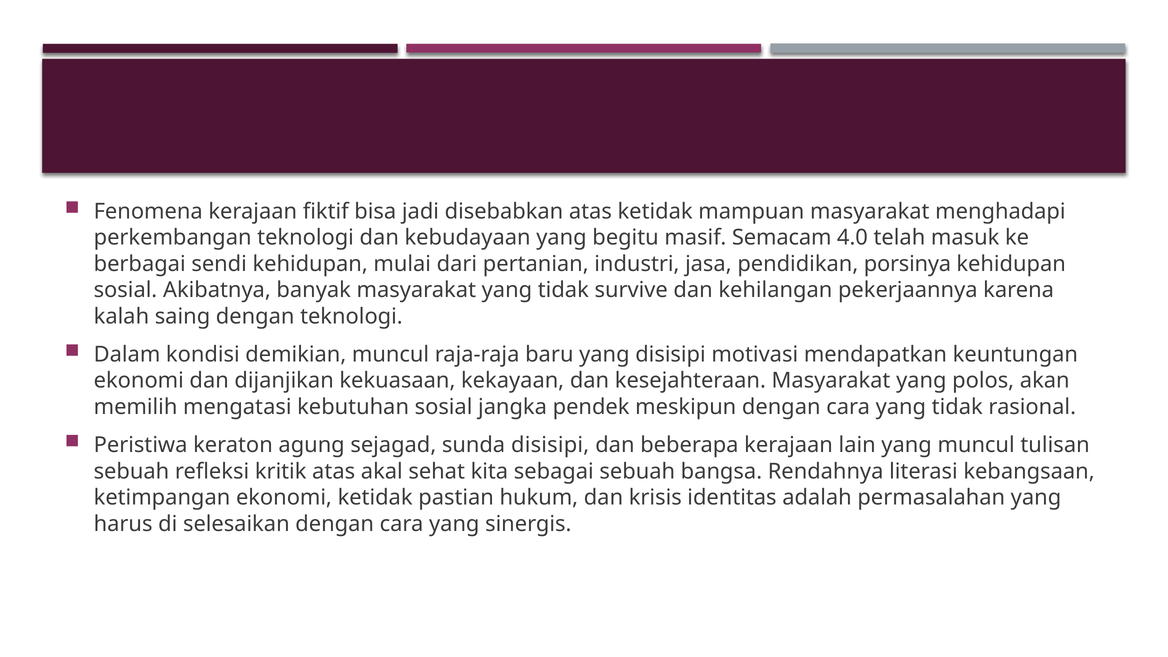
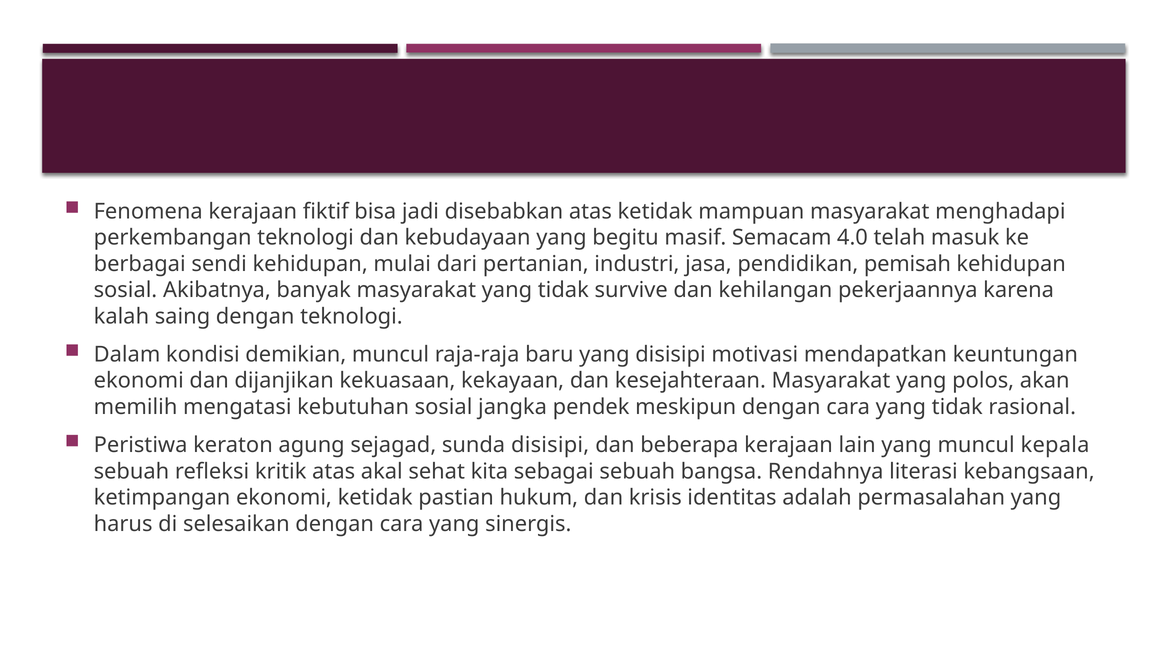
porsinya: porsinya -> pemisah
tulisan: tulisan -> kepala
